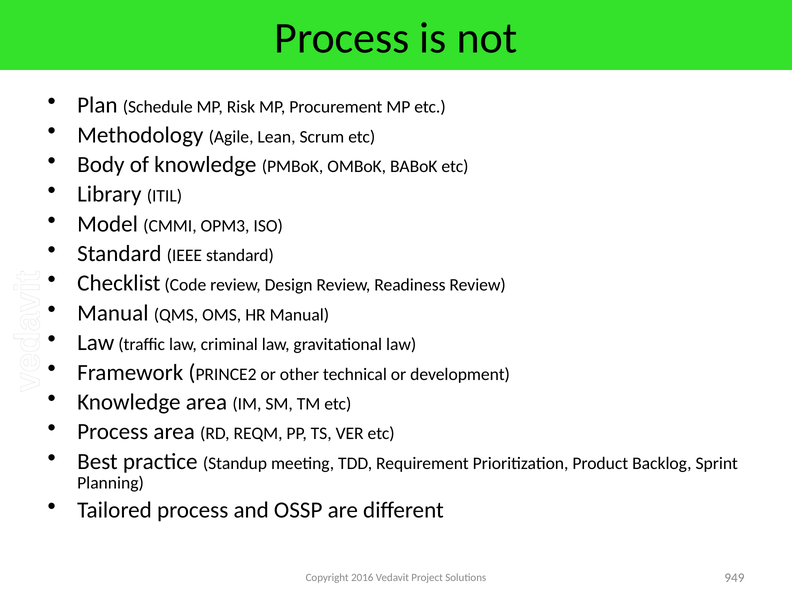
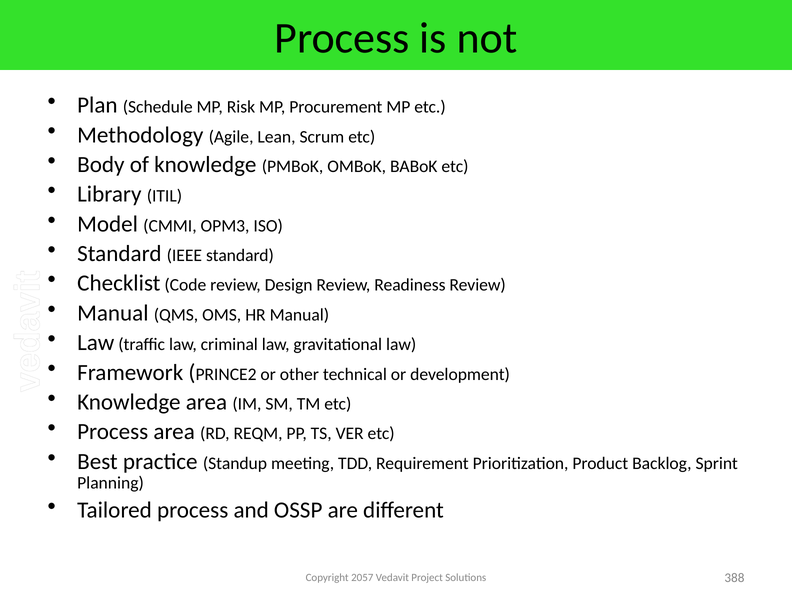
2016: 2016 -> 2057
949: 949 -> 388
